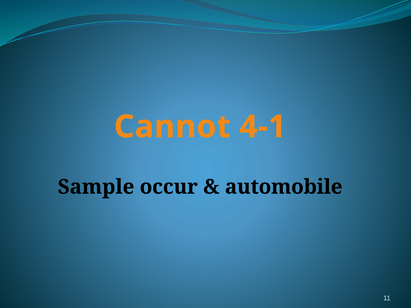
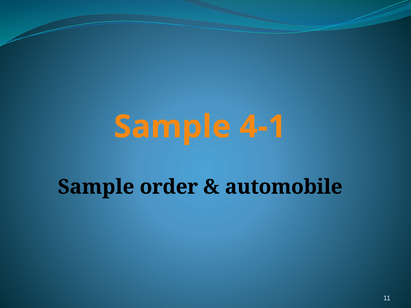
Cannot at (172, 127): Cannot -> Sample
occur: occur -> order
